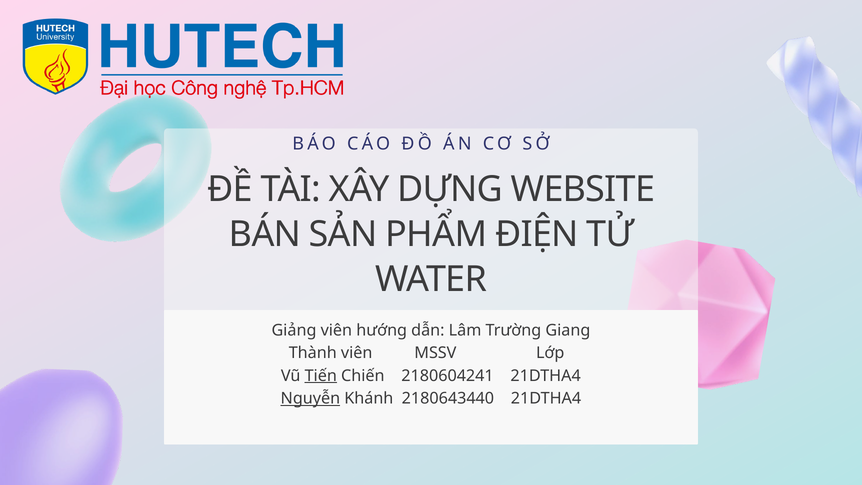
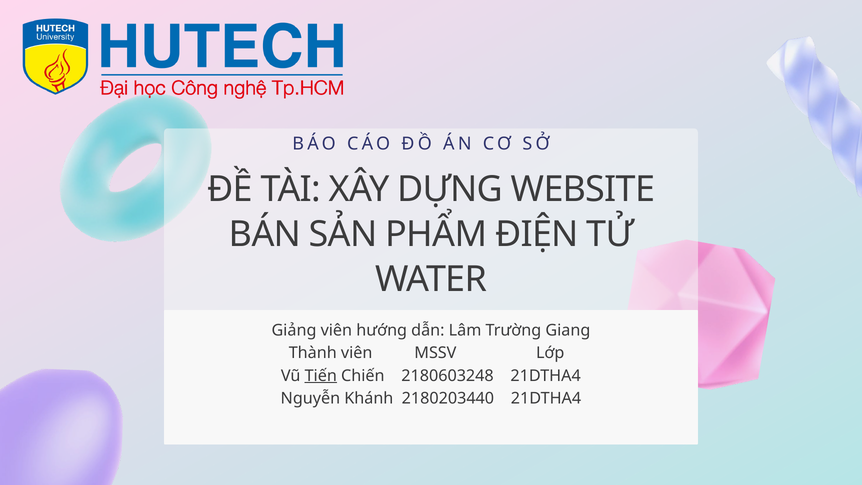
2180604241: 2180604241 -> 2180603248
Nguyễn underline: present -> none
2180643440: 2180643440 -> 2180203440
